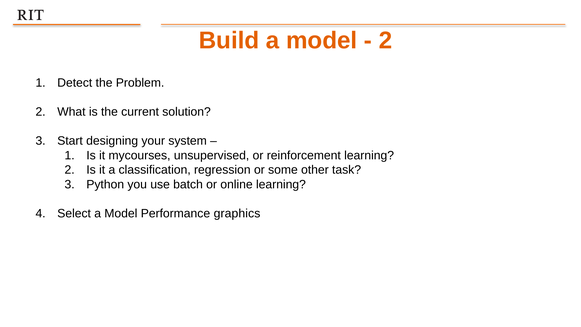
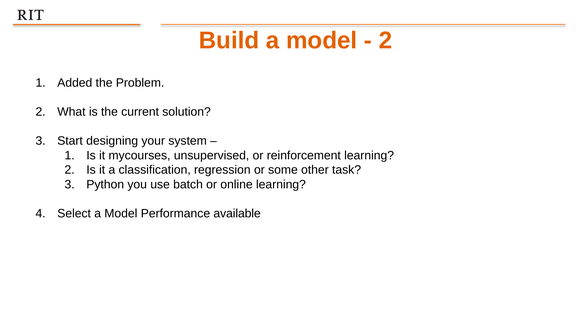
Detect: Detect -> Added
graphics: graphics -> available
